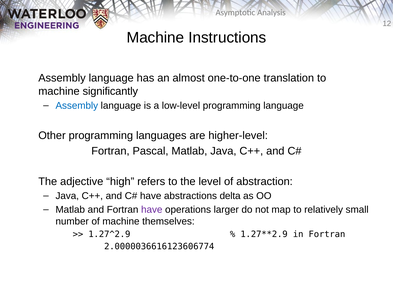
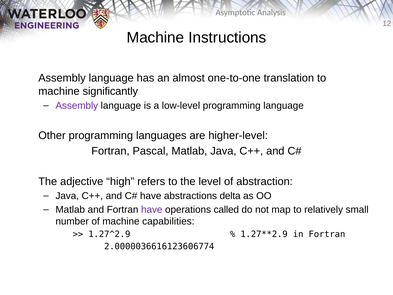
Assembly at (77, 105) colour: blue -> purple
larger: larger -> called
themselves: themselves -> capabilities
